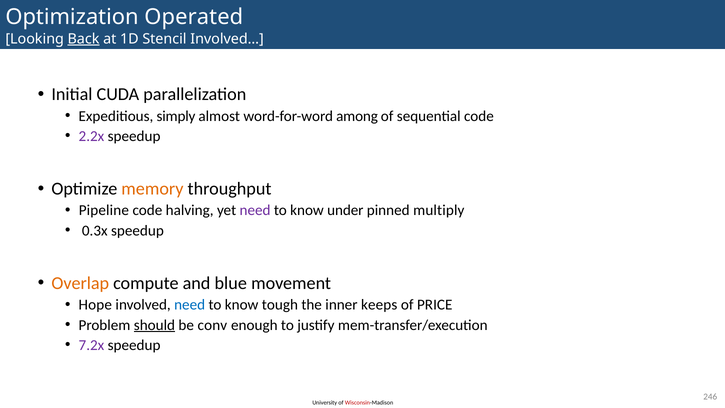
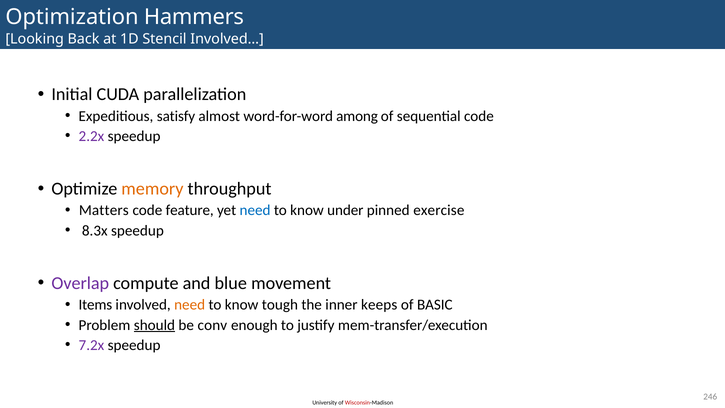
Operated: Operated -> Hammers
Back underline: present -> none
simply: simply -> satisfy
Pipeline: Pipeline -> Matters
halving: halving -> feature
need at (255, 210) colour: purple -> blue
multiply: multiply -> exercise
0.3x: 0.3x -> 8.3x
Overlap colour: orange -> purple
Hope: Hope -> Items
need at (190, 305) colour: blue -> orange
PRICE: PRICE -> BASIC
